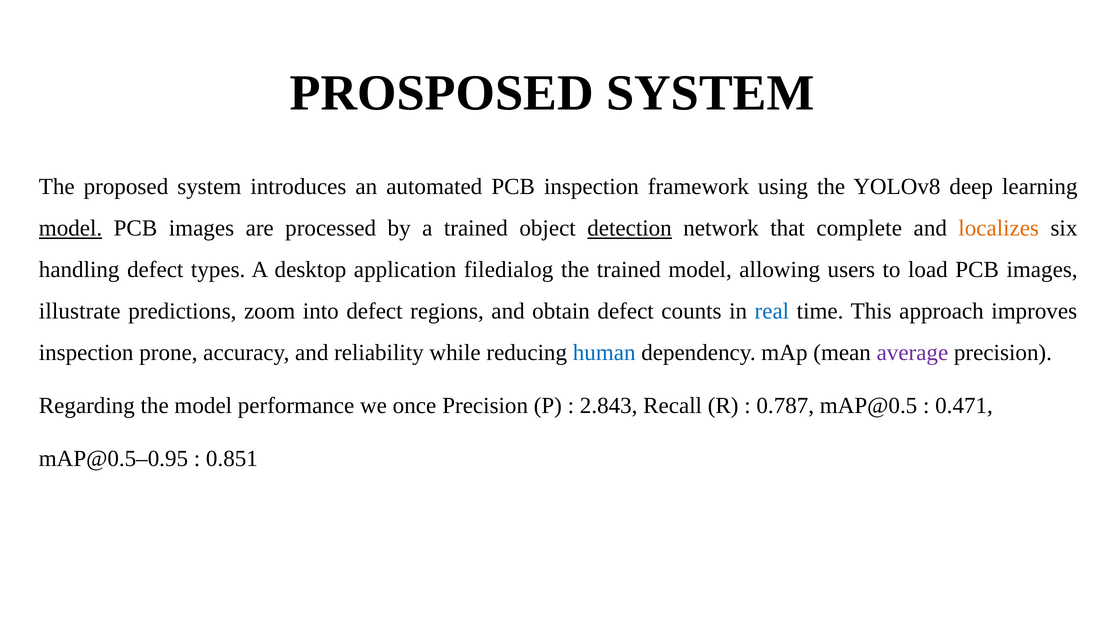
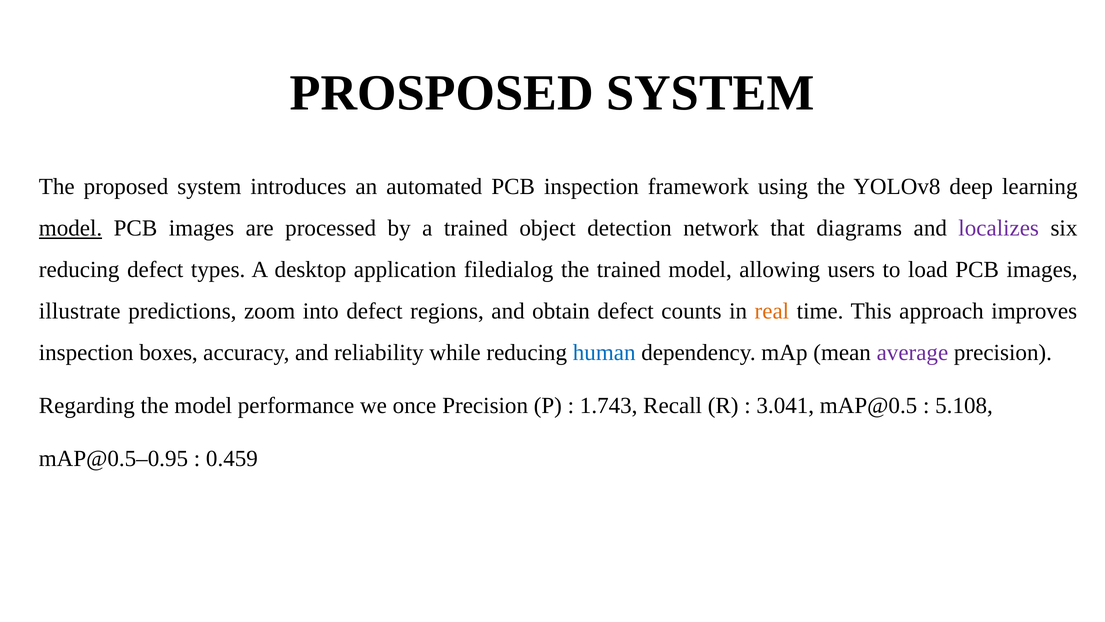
detection underline: present -> none
complete: complete -> diagrams
localizes colour: orange -> purple
handling at (79, 270): handling -> reducing
real colour: blue -> orange
prone: prone -> boxes
2.843: 2.843 -> 1.743
0.787: 0.787 -> 3.041
0.471: 0.471 -> 5.108
0.851: 0.851 -> 0.459
